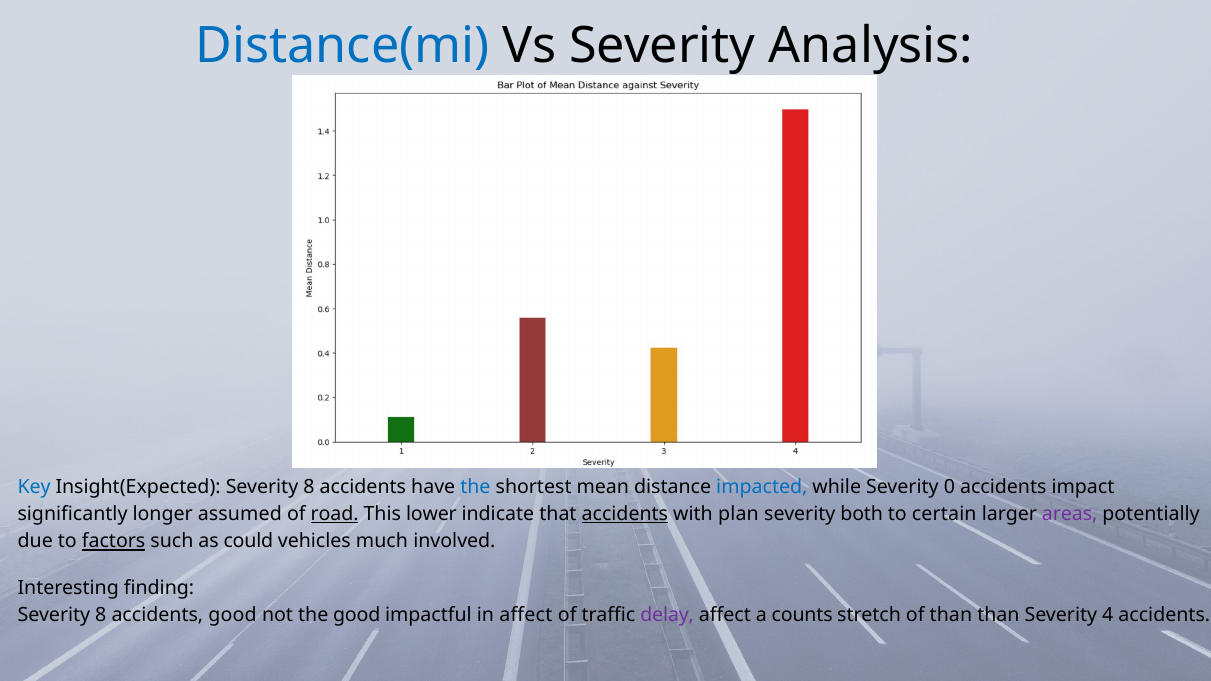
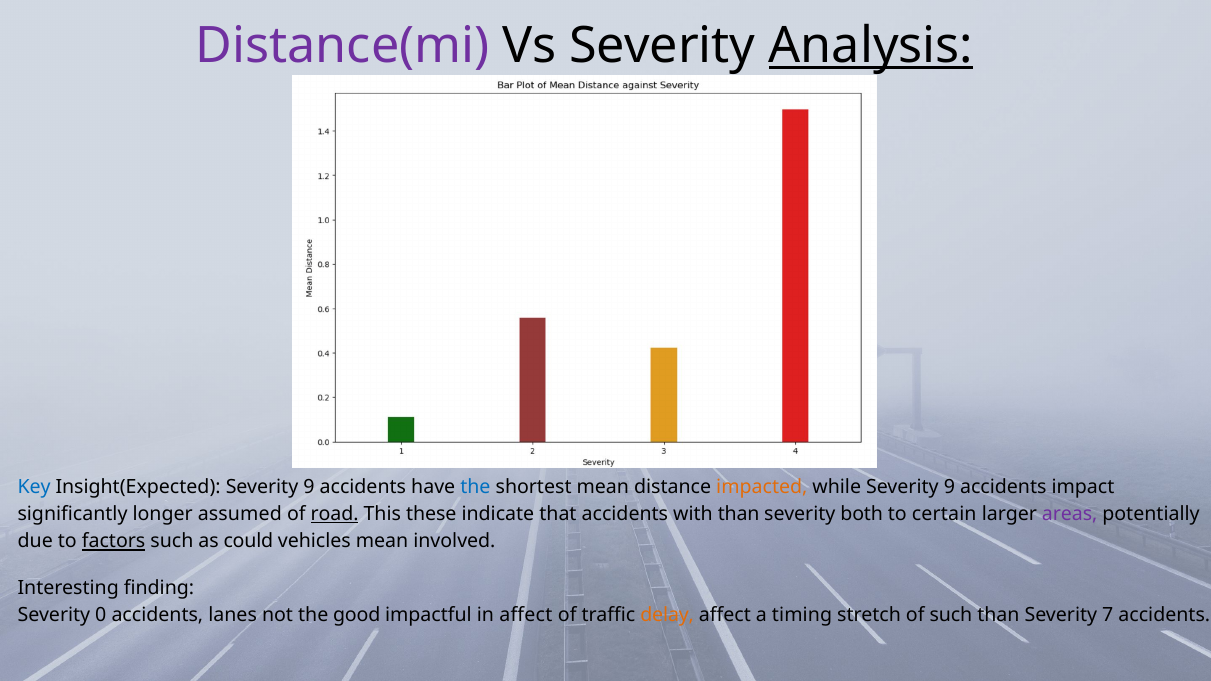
Distance(mi colour: blue -> purple
Analysis underline: none -> present
Insight(Expected Severity 8: 8 -> 9
impacted colour: blue -> orange
while Severity 0: 0 -> 9
lower: lower -> these
accidents at (625, 514) underline: present -> none
with plan: plan -> than
vehicles much: much -> mean
8 at (101, 616): 8 -> 0
accidents good: good -> lanes
delay colour: purple -> orange
counts: counts -> timing
of than: than -> such
4: 4 -> 7
